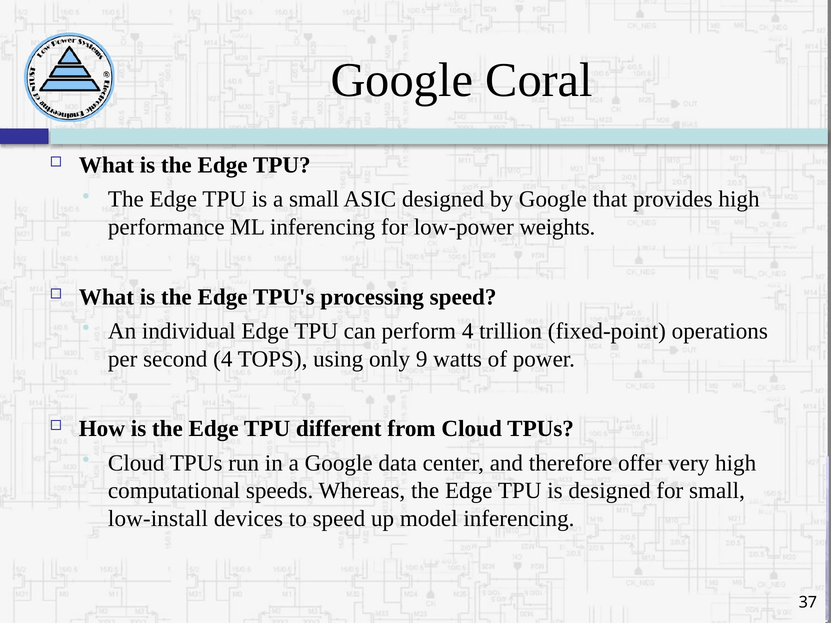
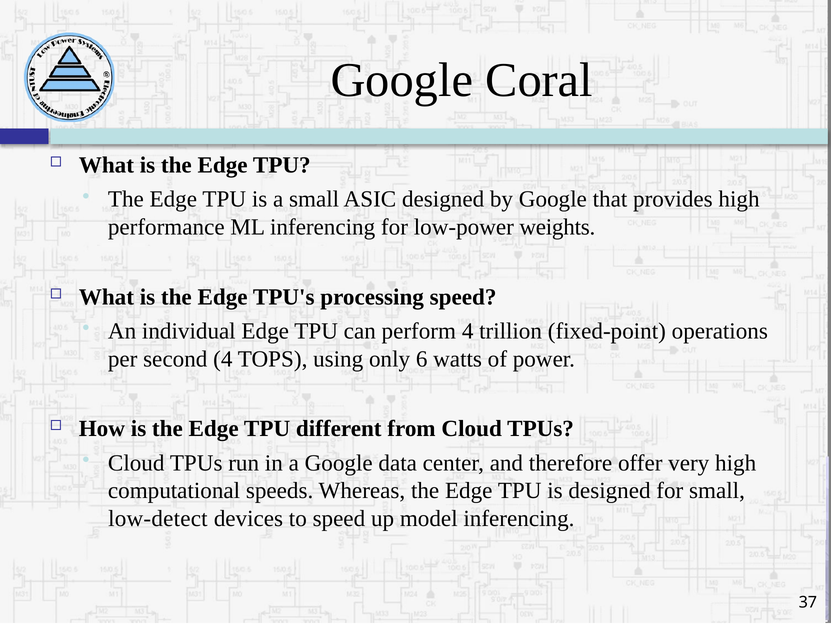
9: 9 -> 6
low-install: low-install -> low-detect
